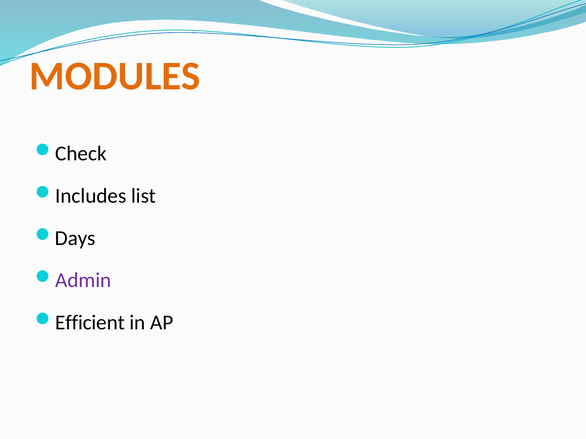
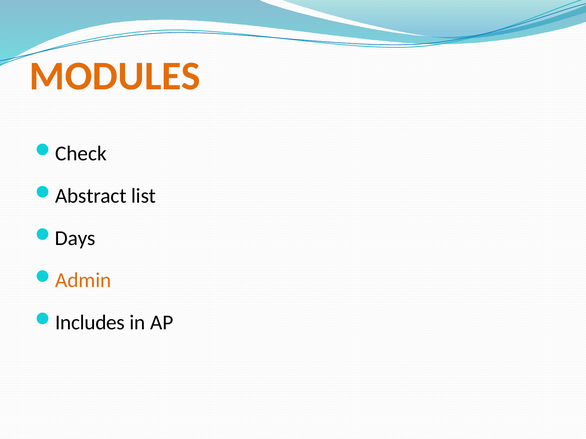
Includes: Includes -> Abstract
Admin colour: purple -> orange
Efficient: Efficient -> Includes
